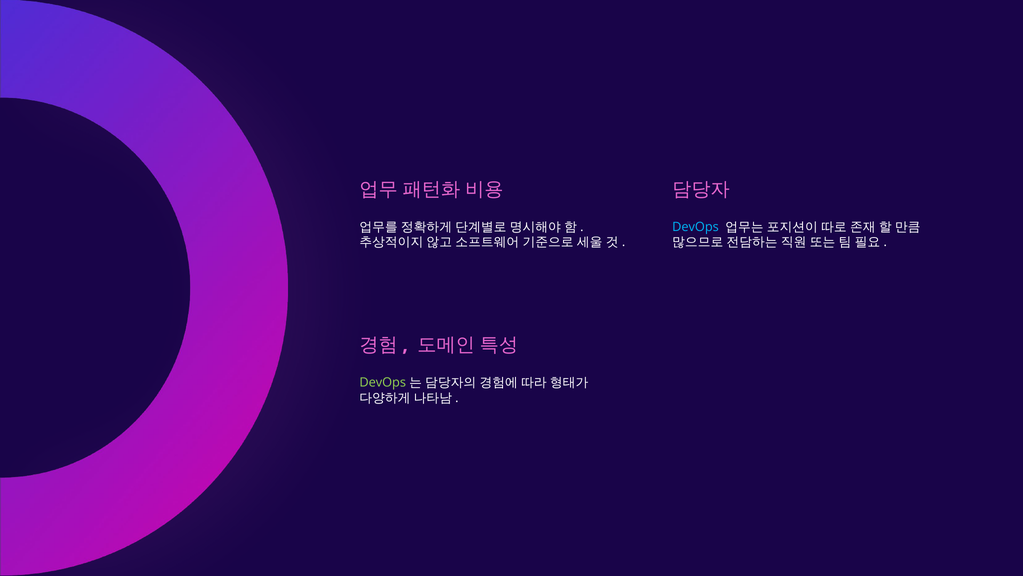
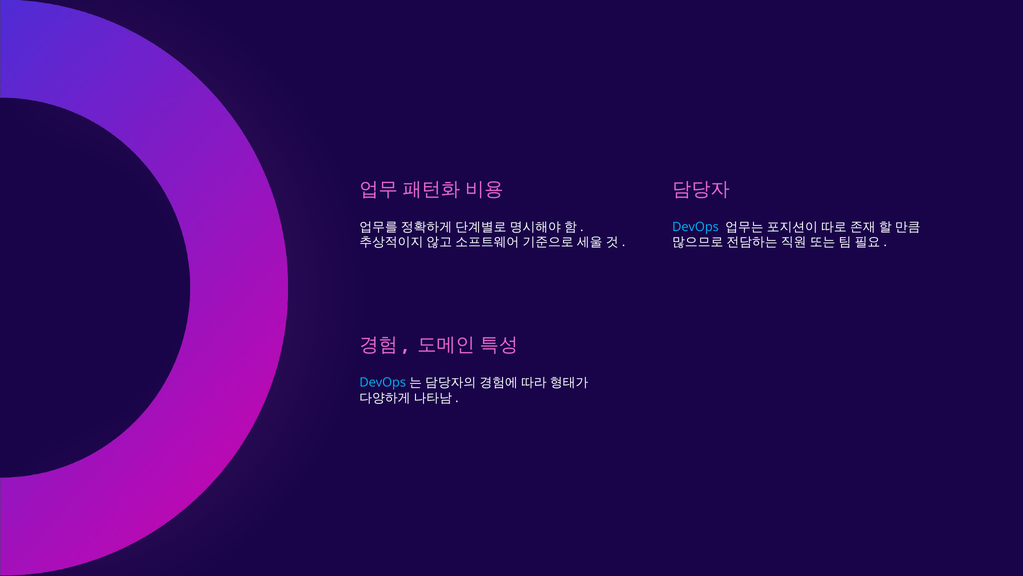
DevOps at (383, 382) colour: light green -> light blue
